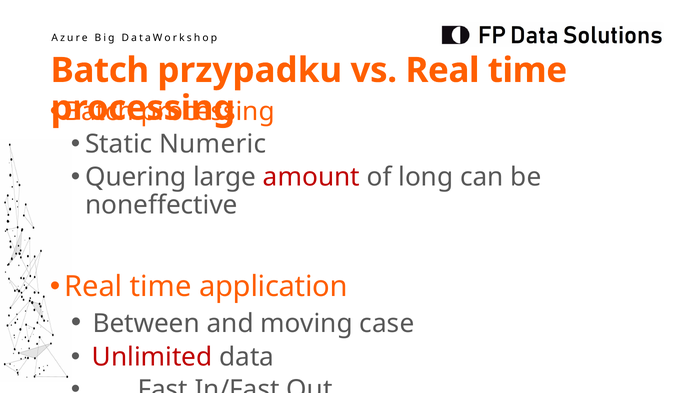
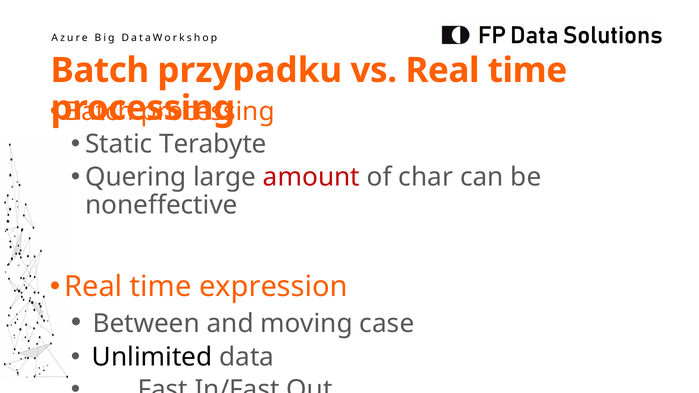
Numeric: Numeric -> Terabyte
long: long -> char
application: application -> expression
Unlimited colour: red -> black
